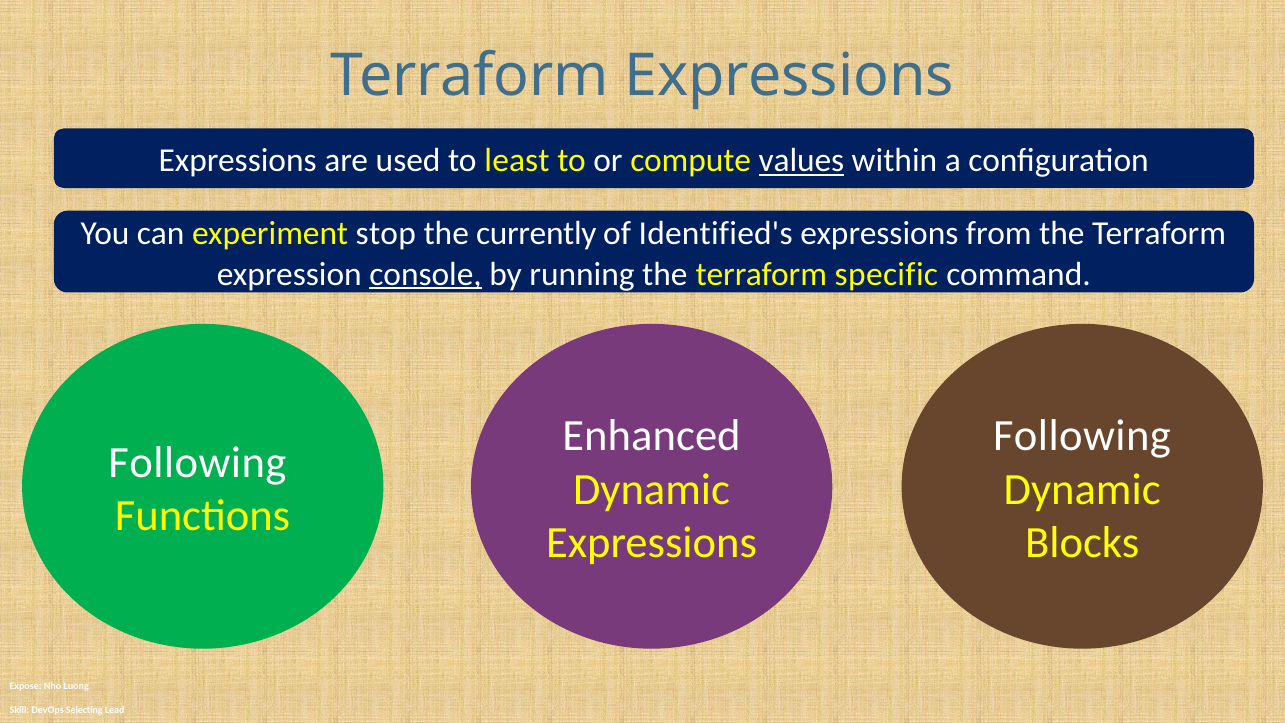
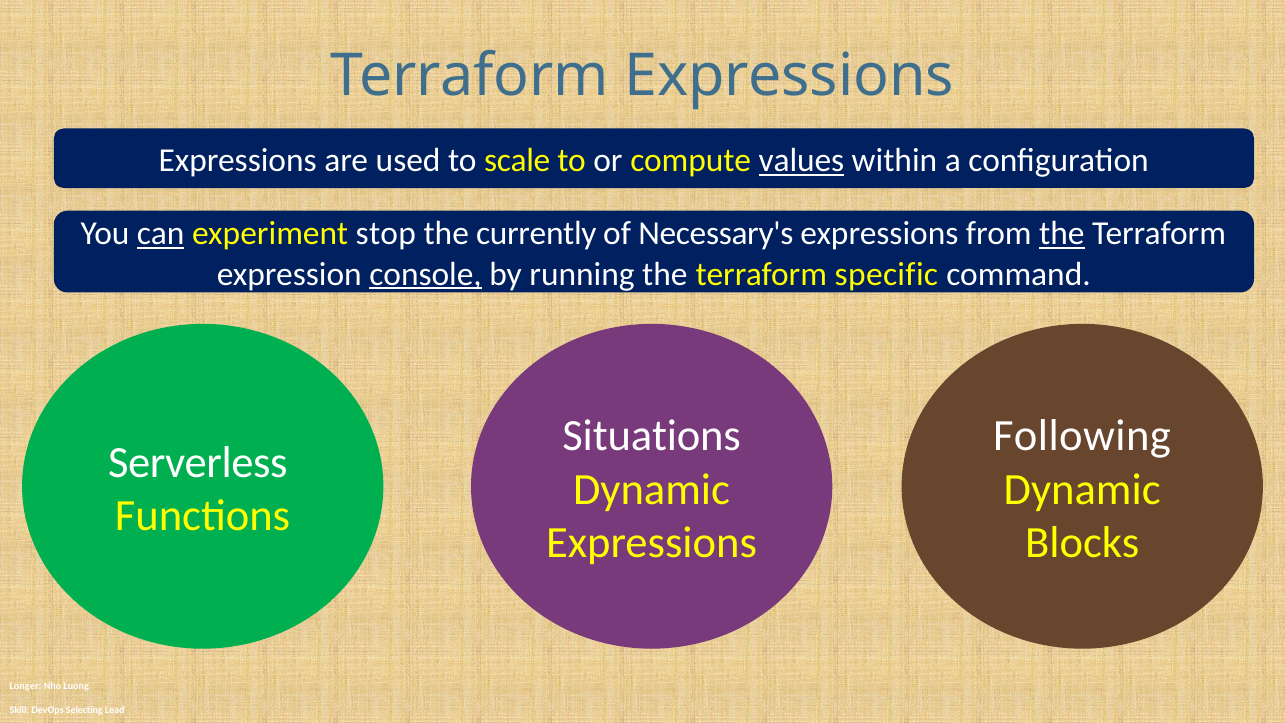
least: least -> scale
can underline: none -> present
Identified's: Identified's -> Necessary's
the at (1062, 234) underline: none -> present
Enhanced: Enhanced -> Situations
Following at (197, 462): Following -> Serverless
Expose: Expose -> Longer
